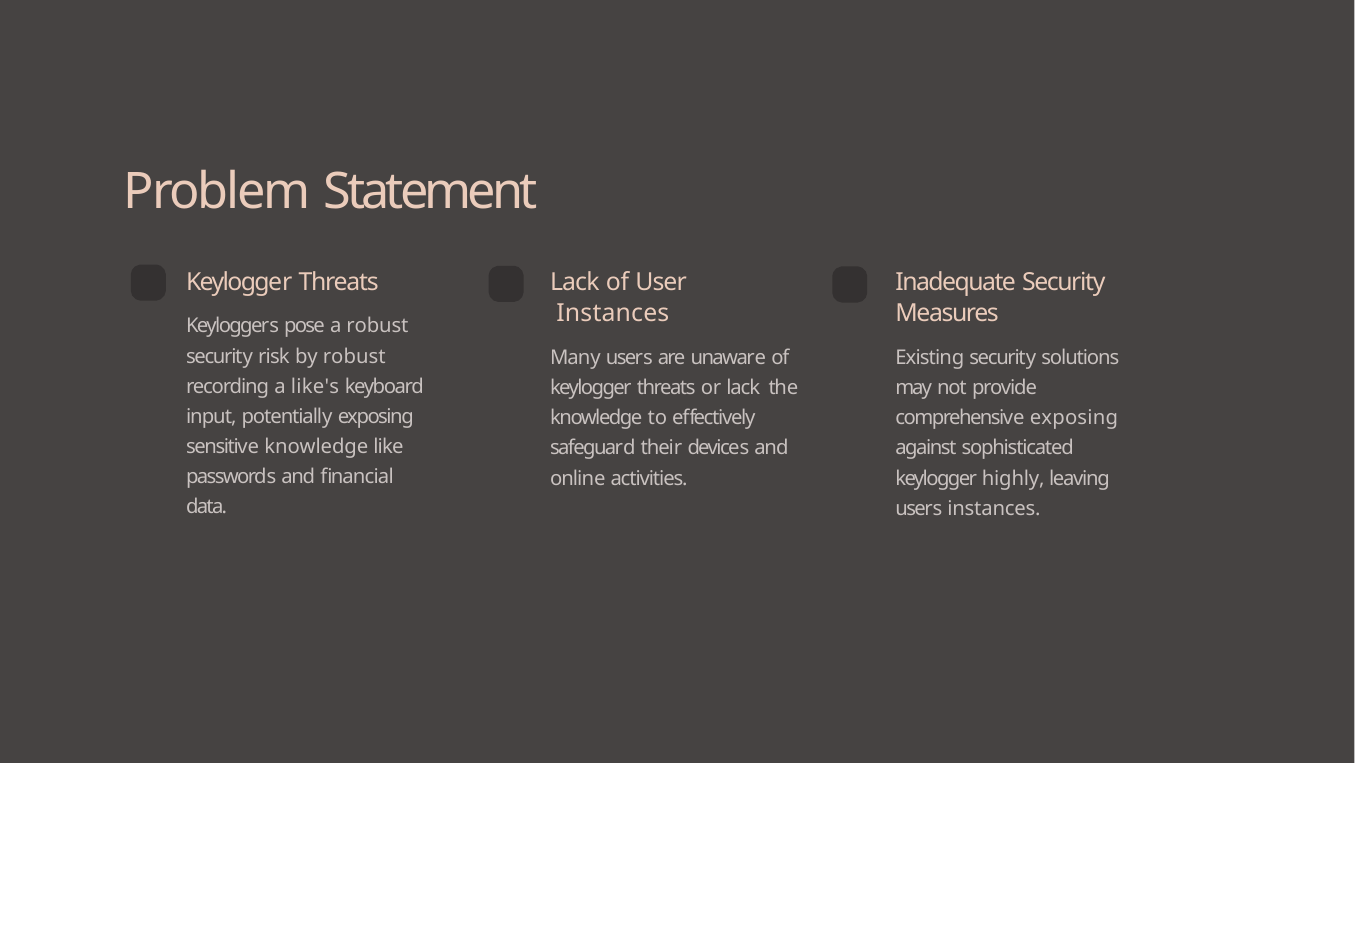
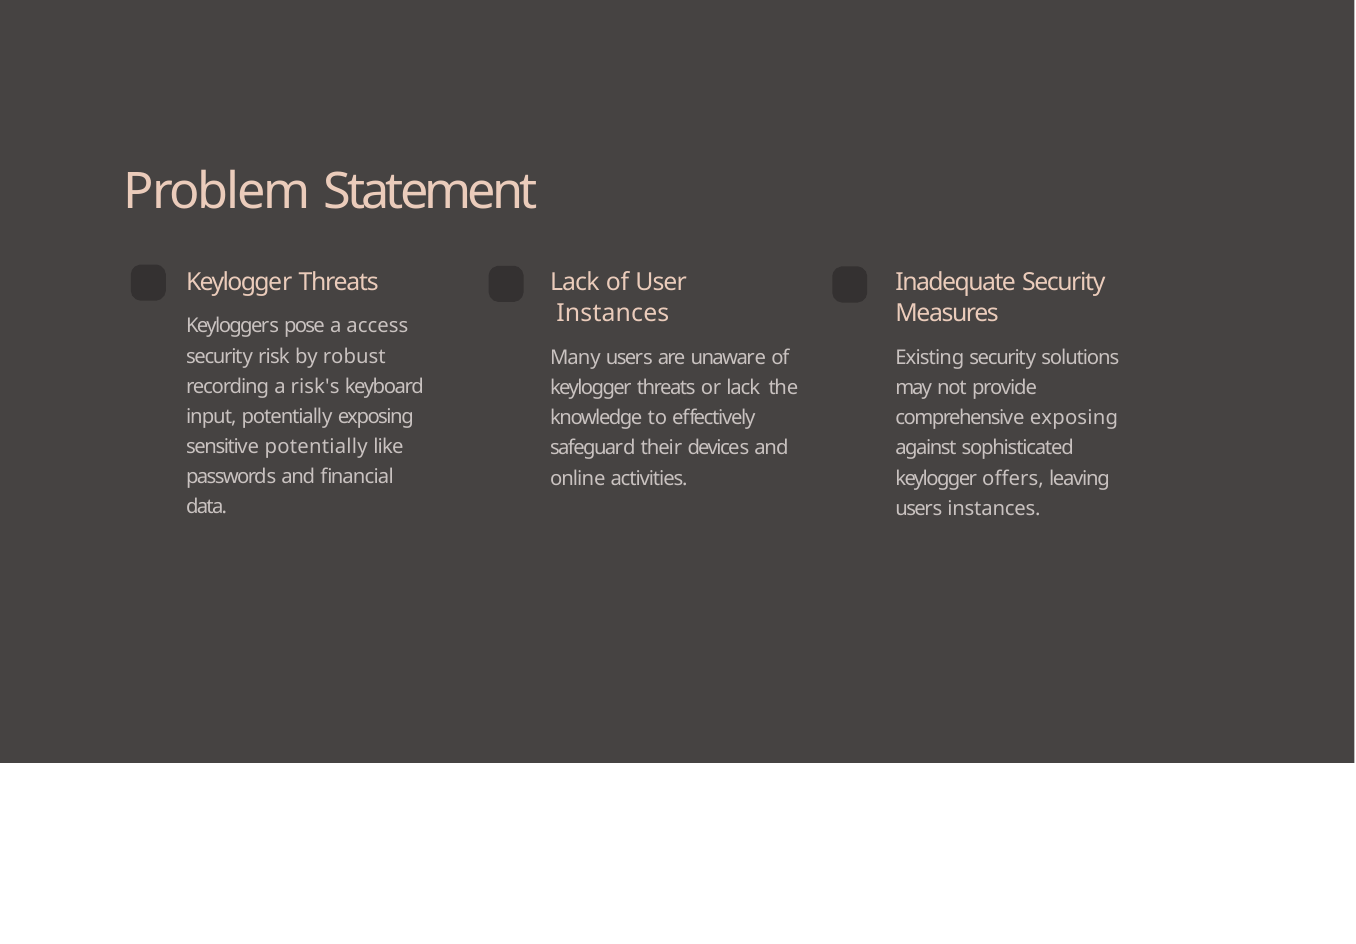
a robust: robust -> access
like's: like's -> risk's
sensitive knowledge: knowledge -> potentially
highly: highly -> offers
